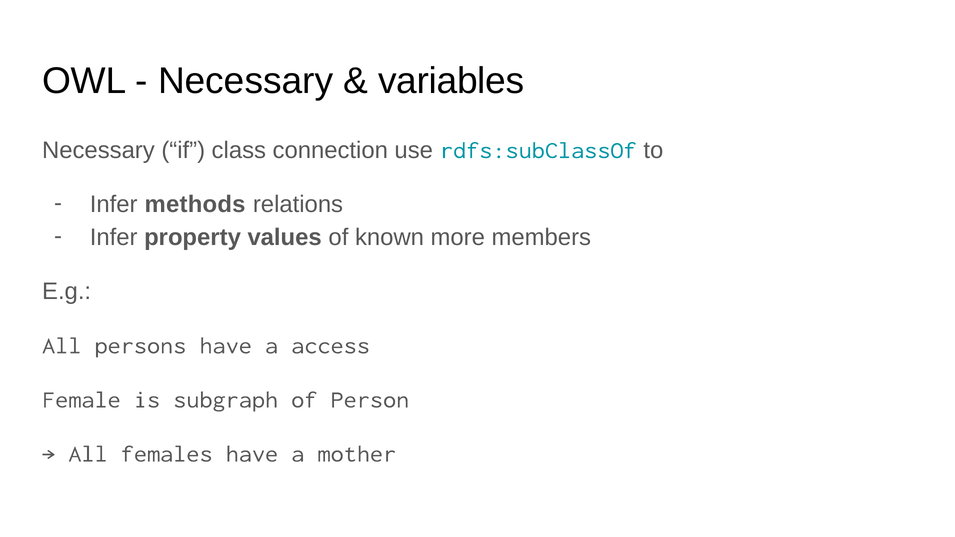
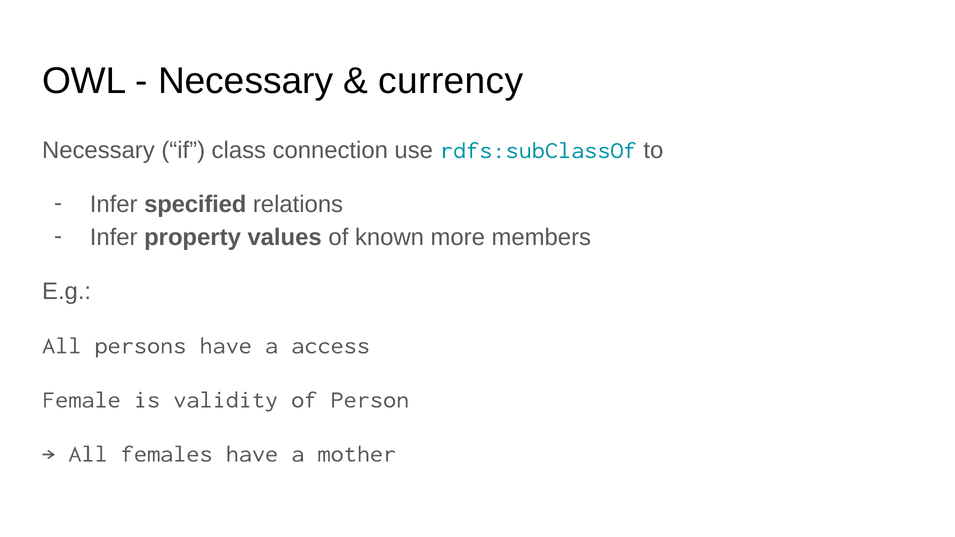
variables: variables -> currency
methods: methods -> specified
subgraph: subgraph -> validity
